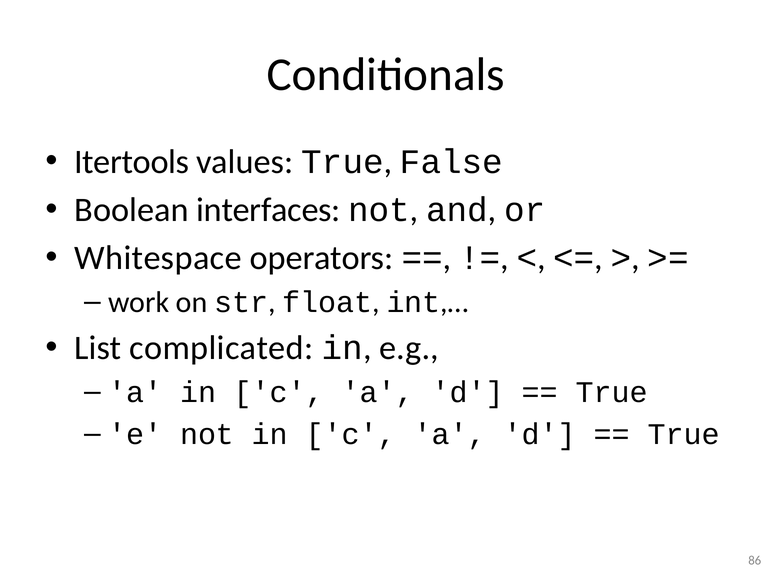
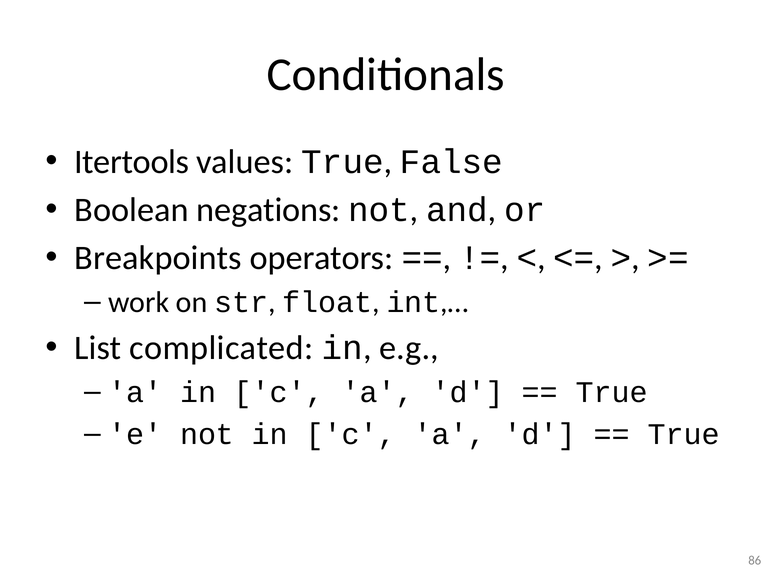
interfaces: interfaces -> negations
Whitespace: Whitespace -> Breakpoints
